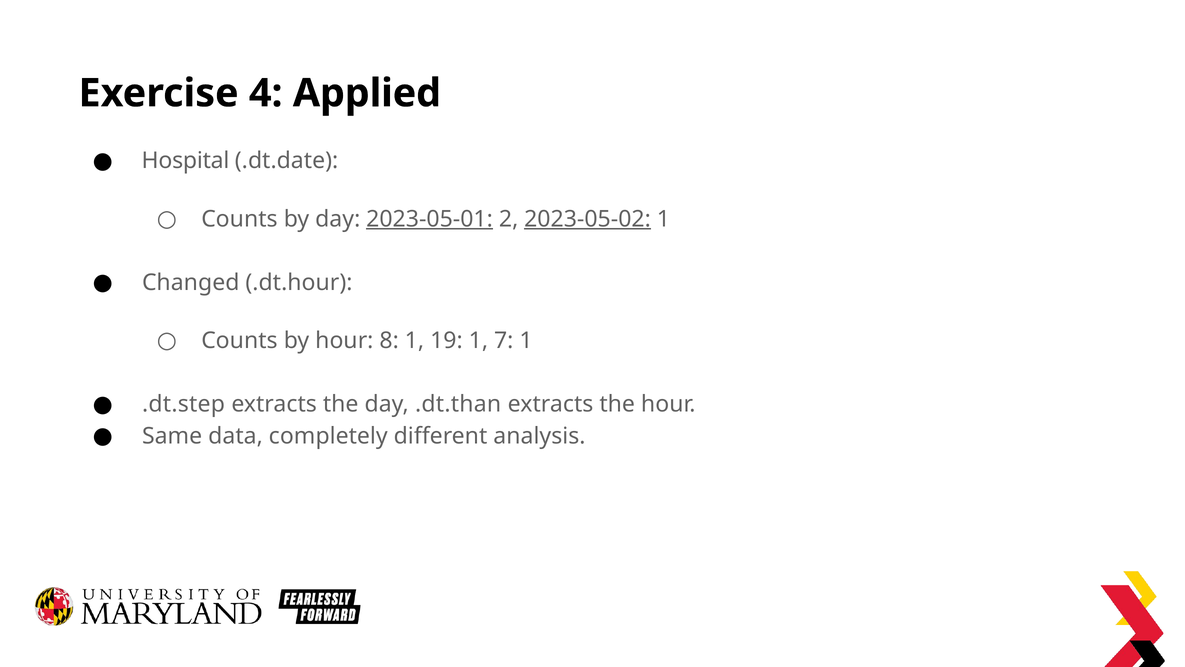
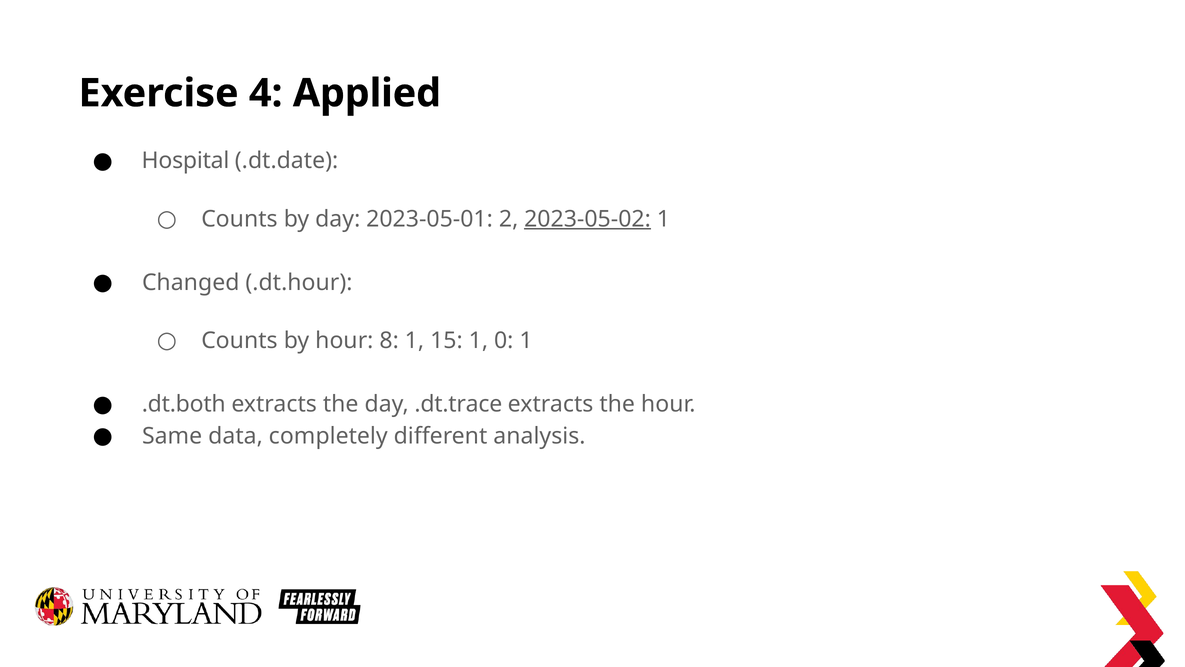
2023-05-01 underline: present -> none
19: 19 -> 15
7: 7 -> 0
.dt.step: .dt.step -> .dt.both
.dt.than: .dt.than -> .dt.trace
